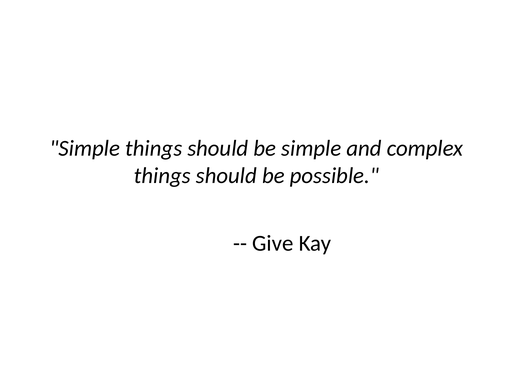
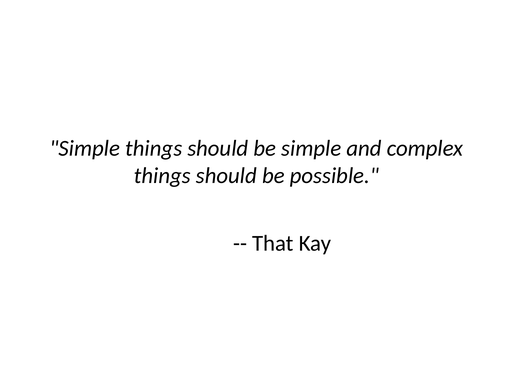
Give: Give -> That
